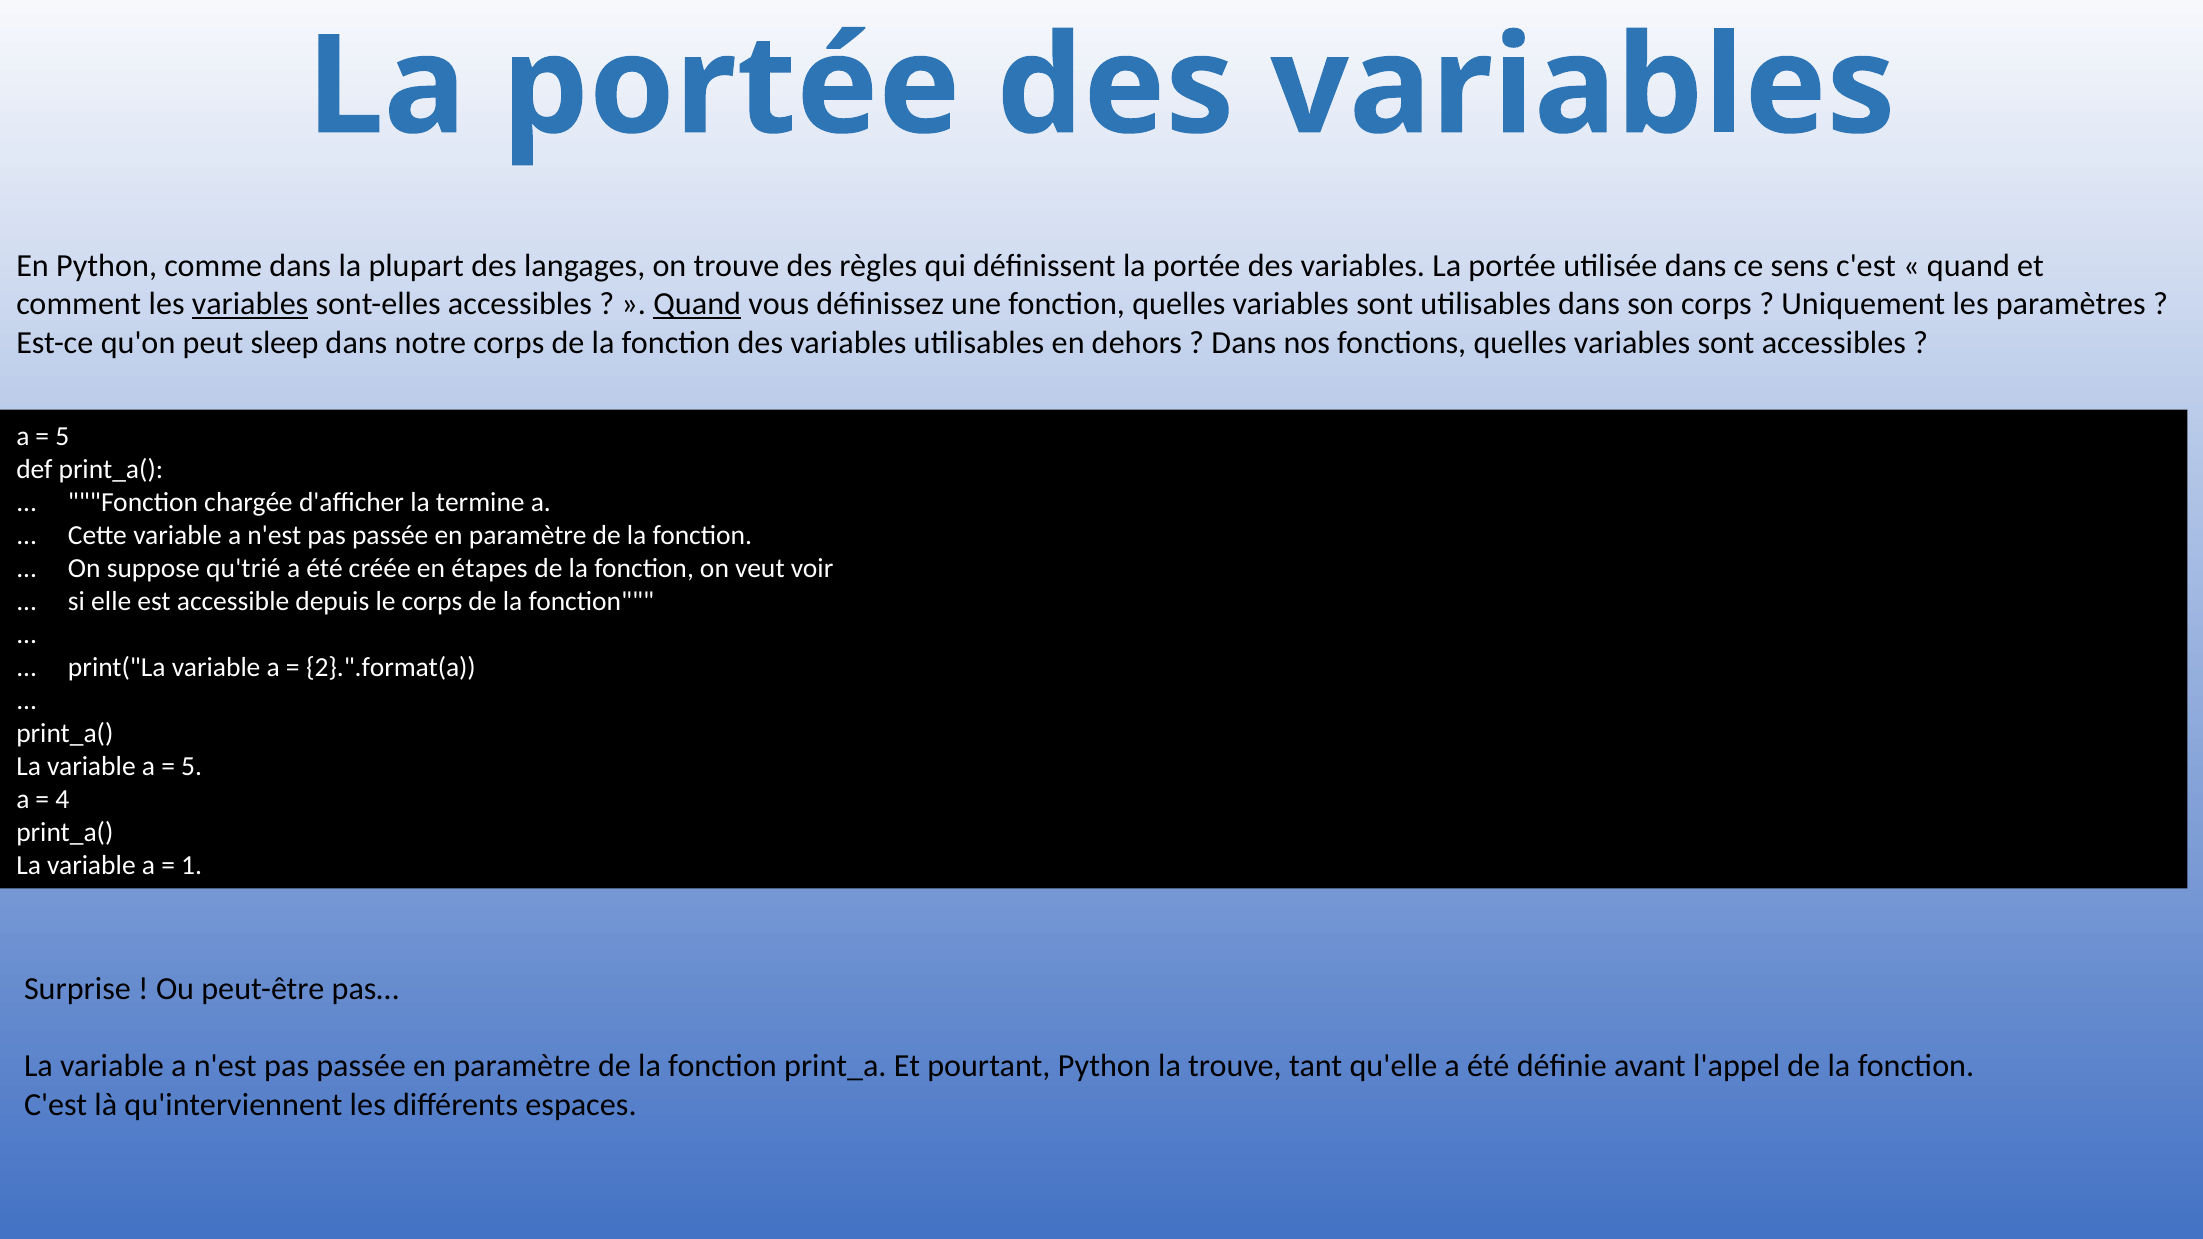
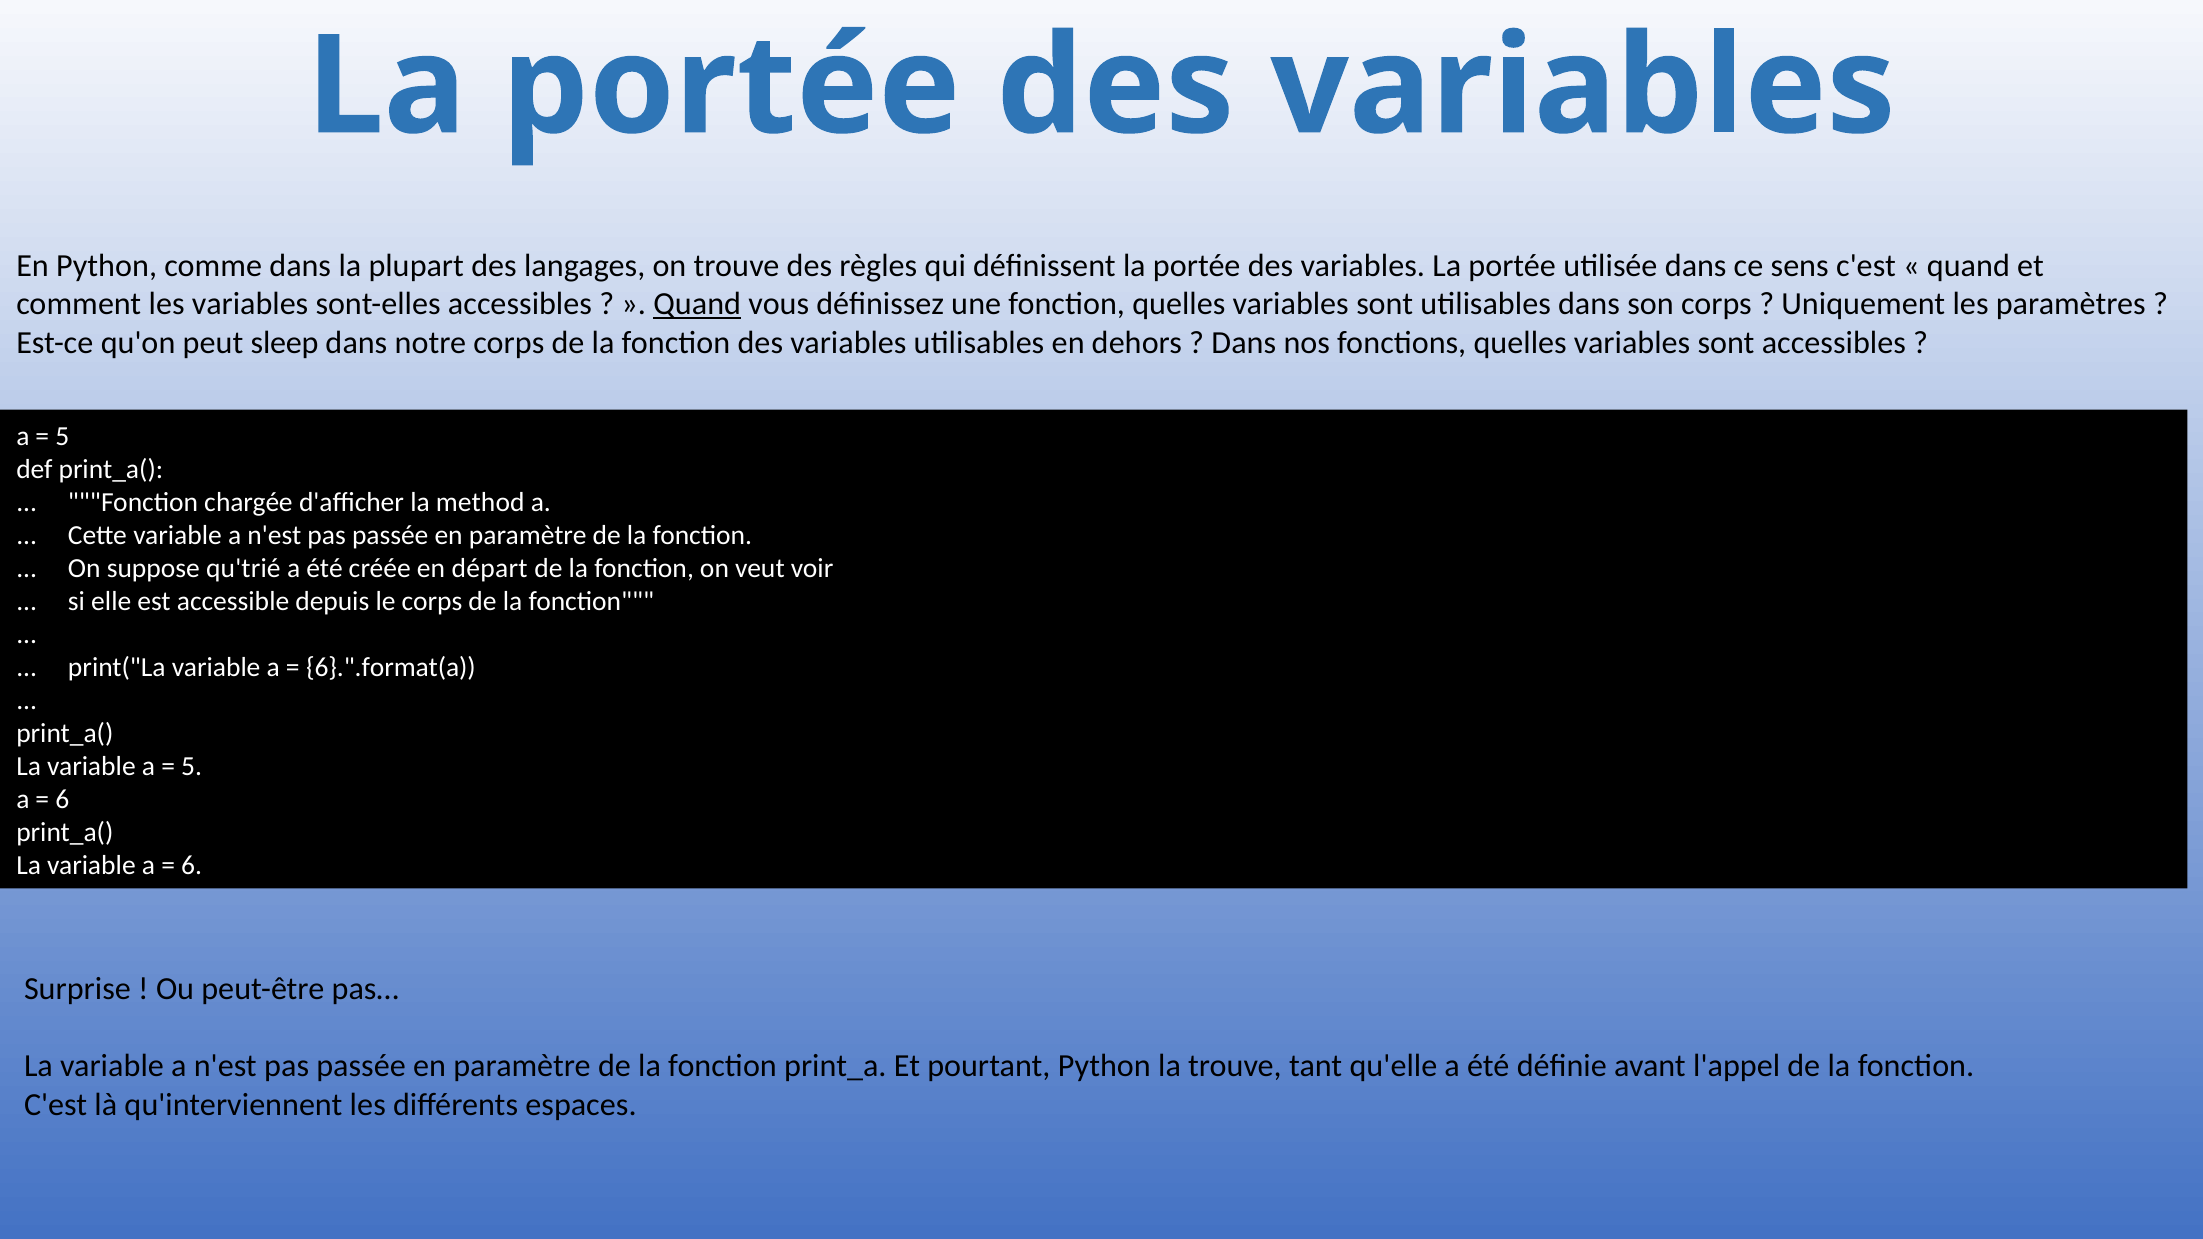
variables at (250, 304) underline: present -> none
termine: termine -> method
étapes: étapes -> départ
2}.".format(a: 2}.".format(a -> 6}.".format(a
4 at (62, 800): 4 -> 6
1 at (192, 866): 1 -> 6
